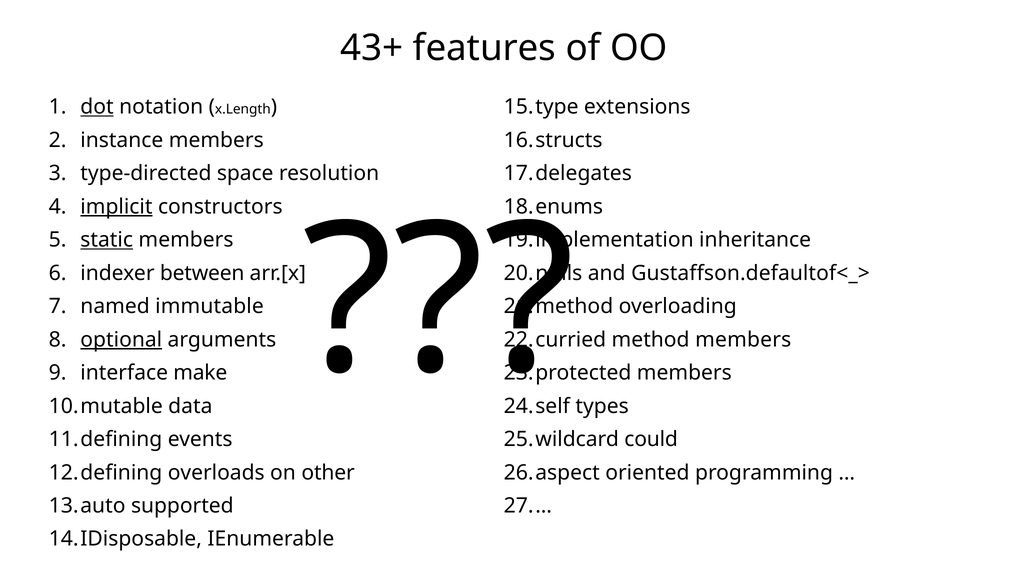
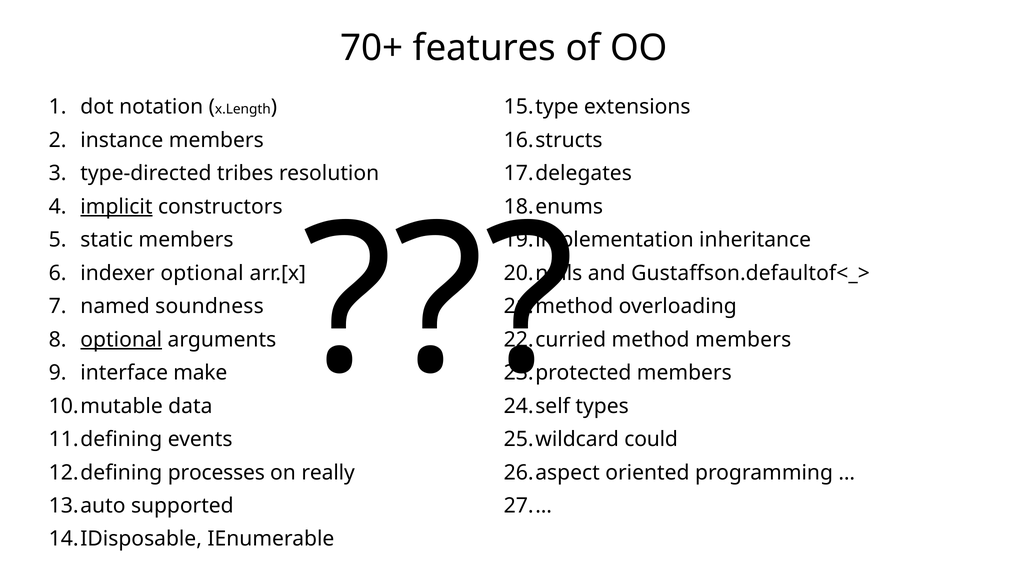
43+: 43+ -> 70+
dot underline: present -> none
space: space -> tribes
static underline: present -> none
indexer between: between -> optional
immutable: immutable -> soundness
overloads: overloads -> processes
other: other -> really
